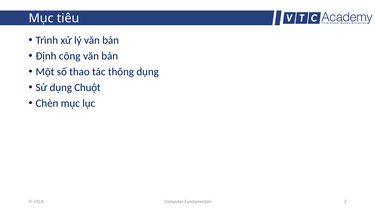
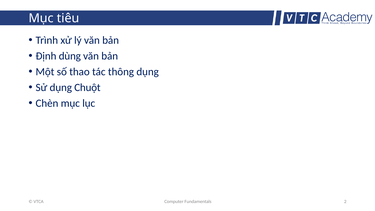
công: công -> dùng
